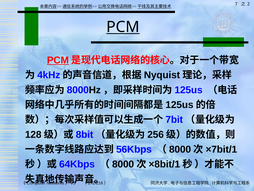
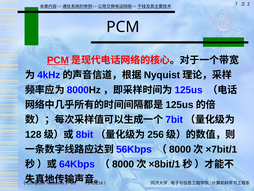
PCM at (123, 27) underline: present -> none
